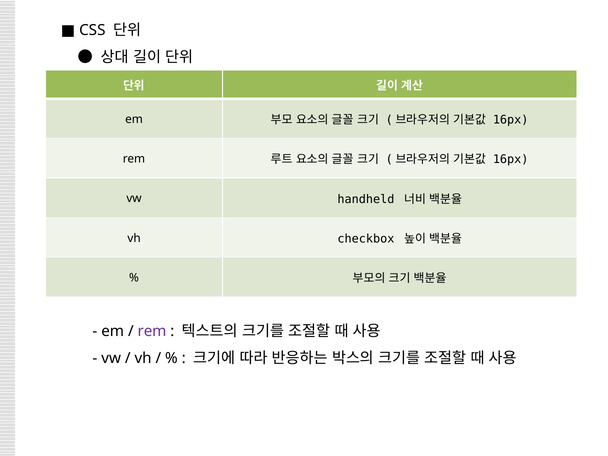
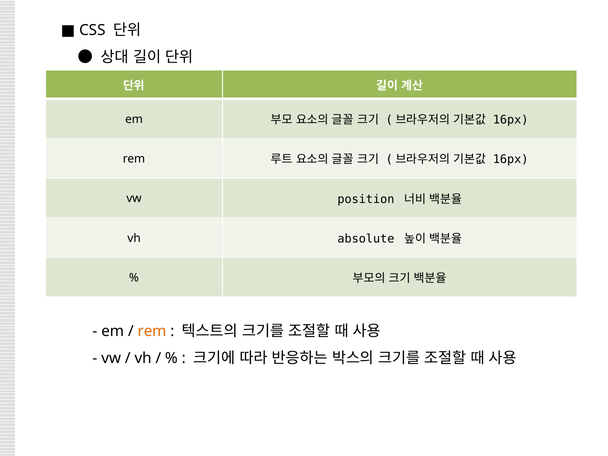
handheld: handheld -> position
checkbox: checkbox -> absolute
rem at (152, 331) colour: purple -> orange
